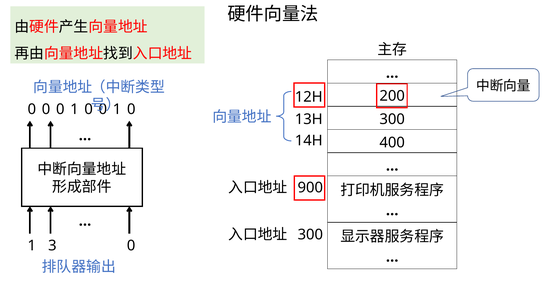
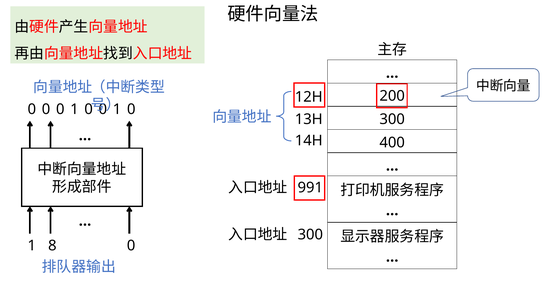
900: 900 -> 991
3: 3 -> 8
